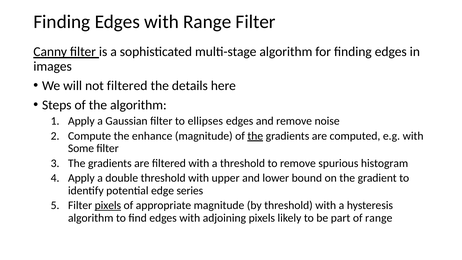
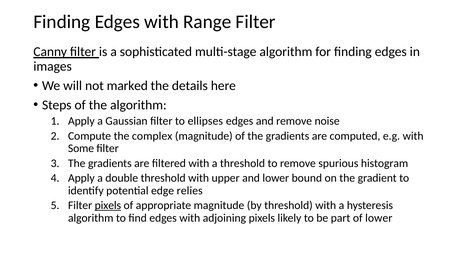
not filtered: filtered -> marked
enhance: enhance -> complex
the at (255, 136) underline: present -> none
series: series -> relies
of range: range -> lower
